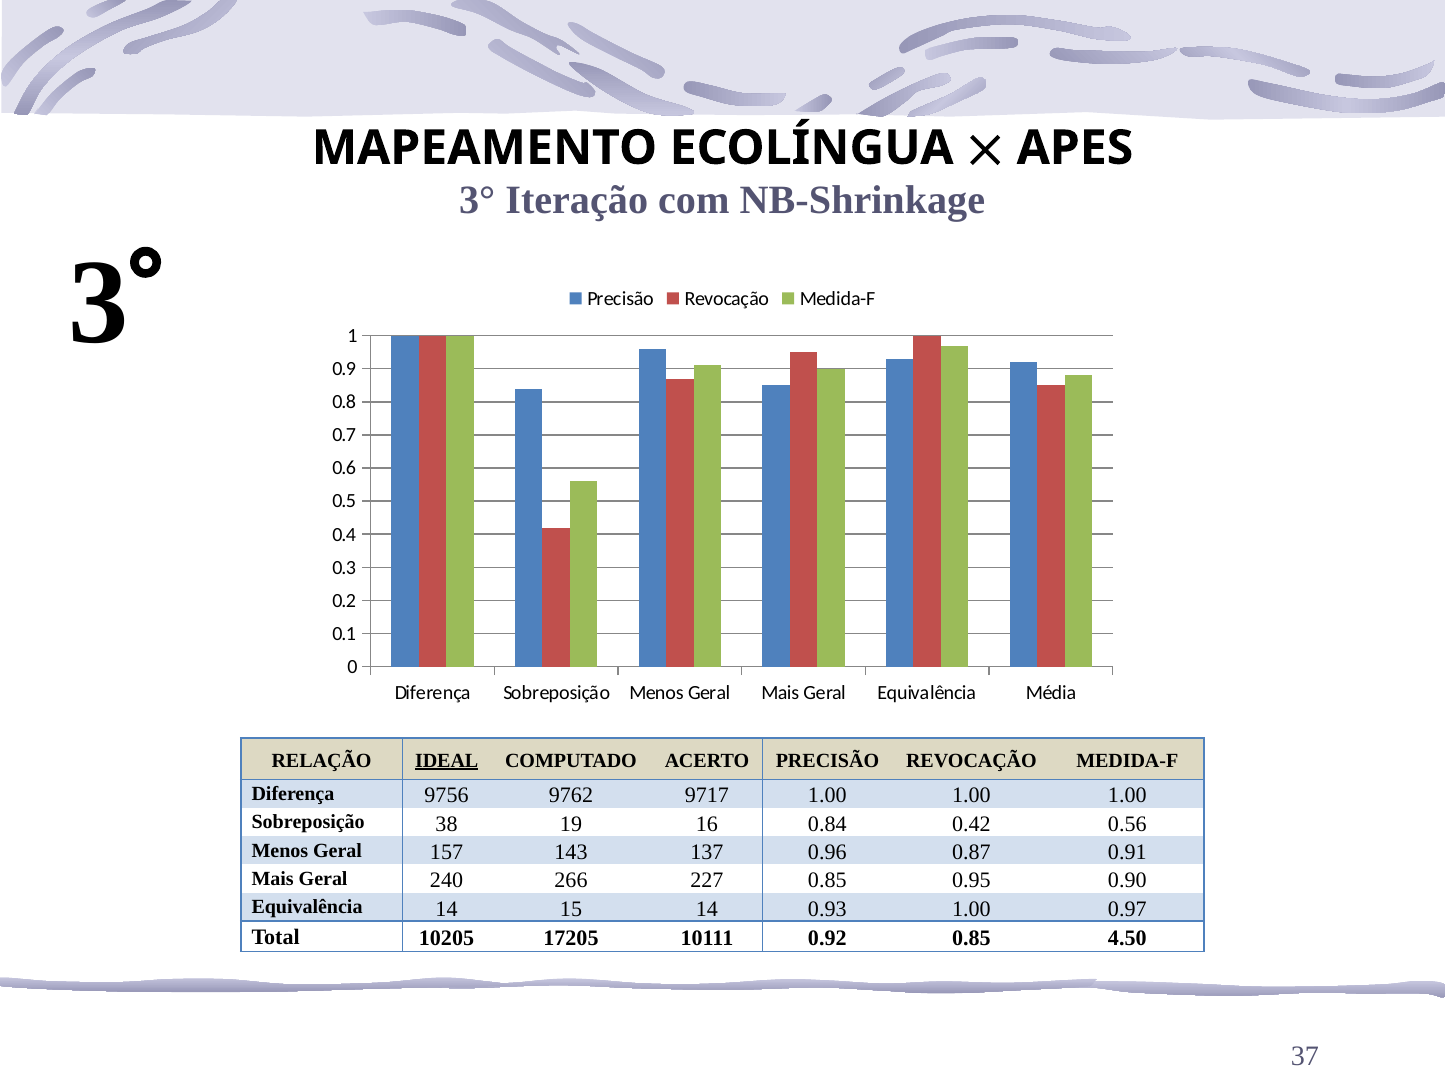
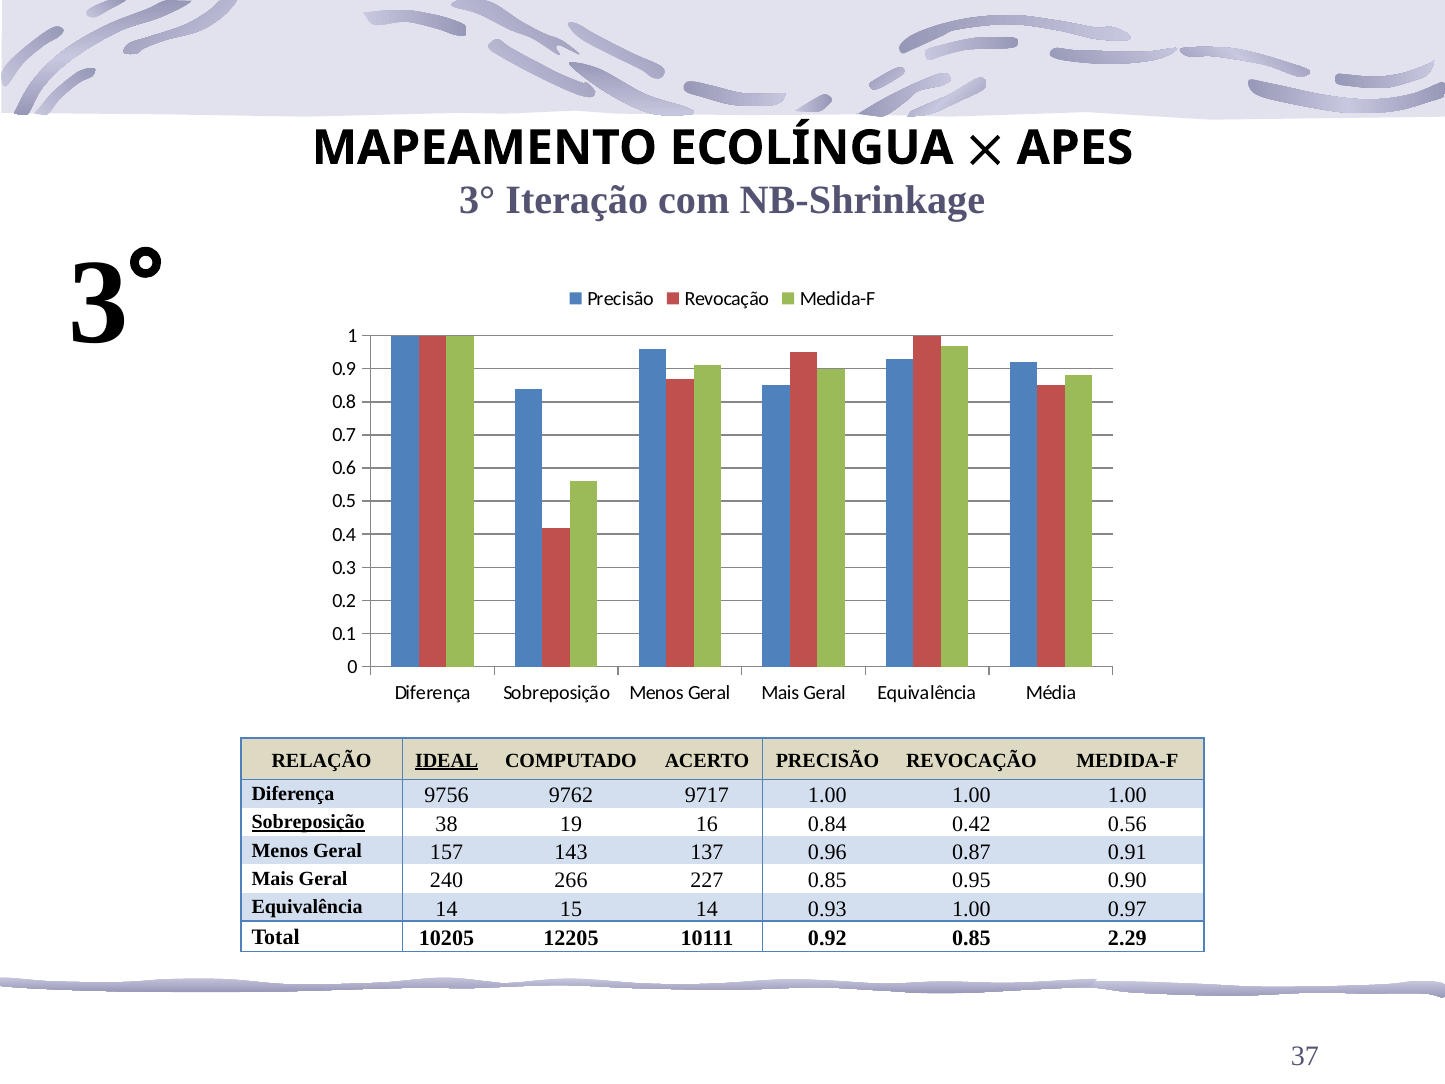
Sobreposição at (308, 822) underline: none -> present
17205: 17205 -> 12205
4.50: 4.50 -> 2.29
